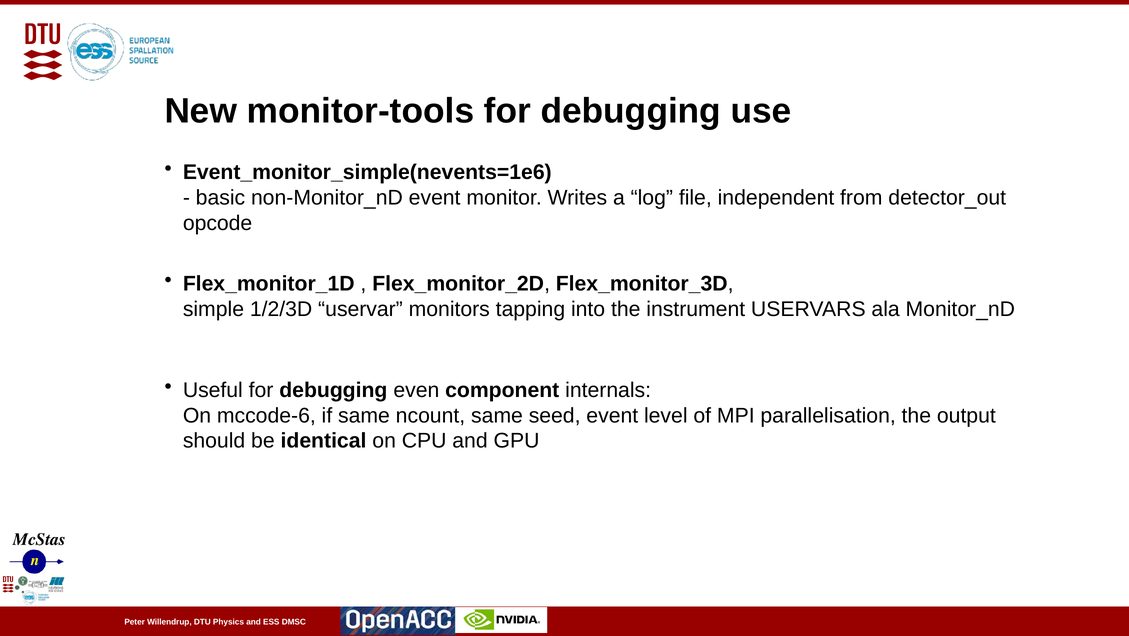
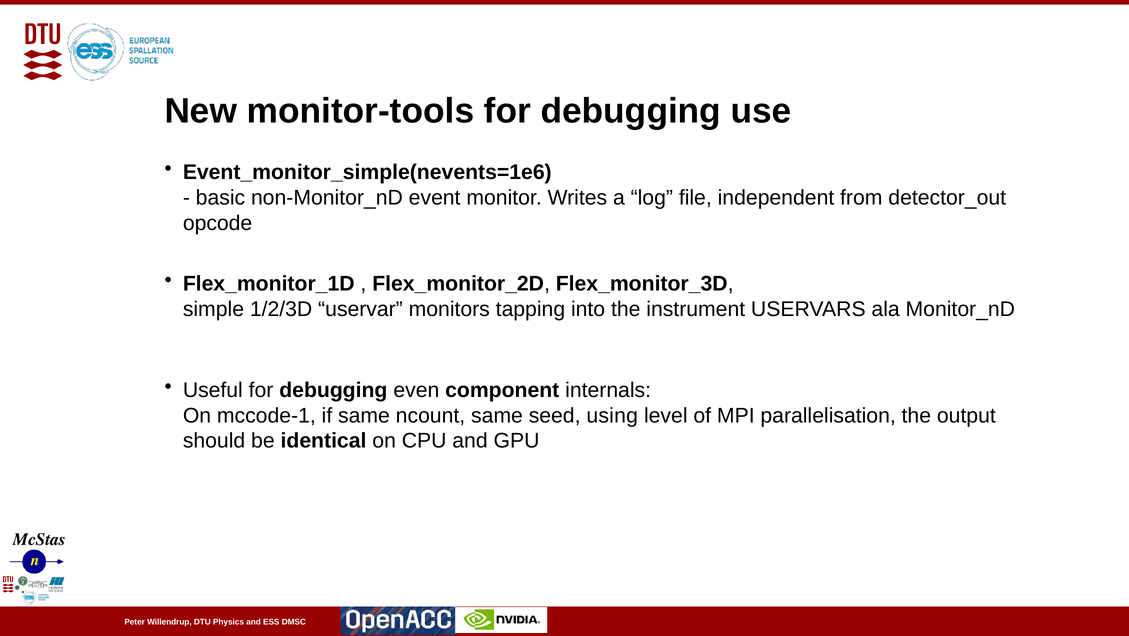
mccode-6: mccode-6 -> mccode-1
seed event: event -> using
